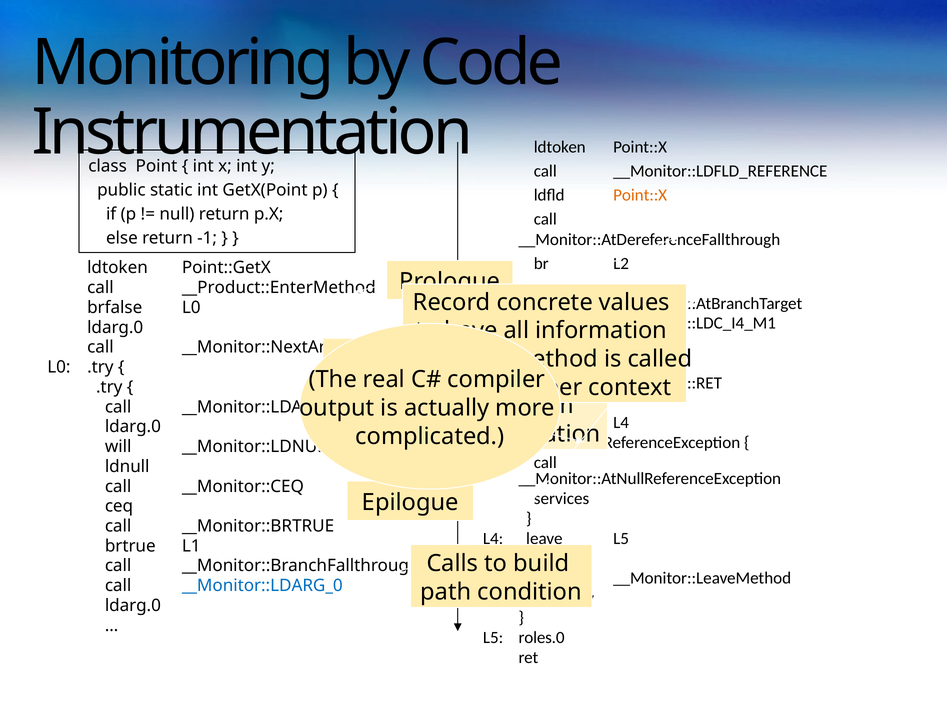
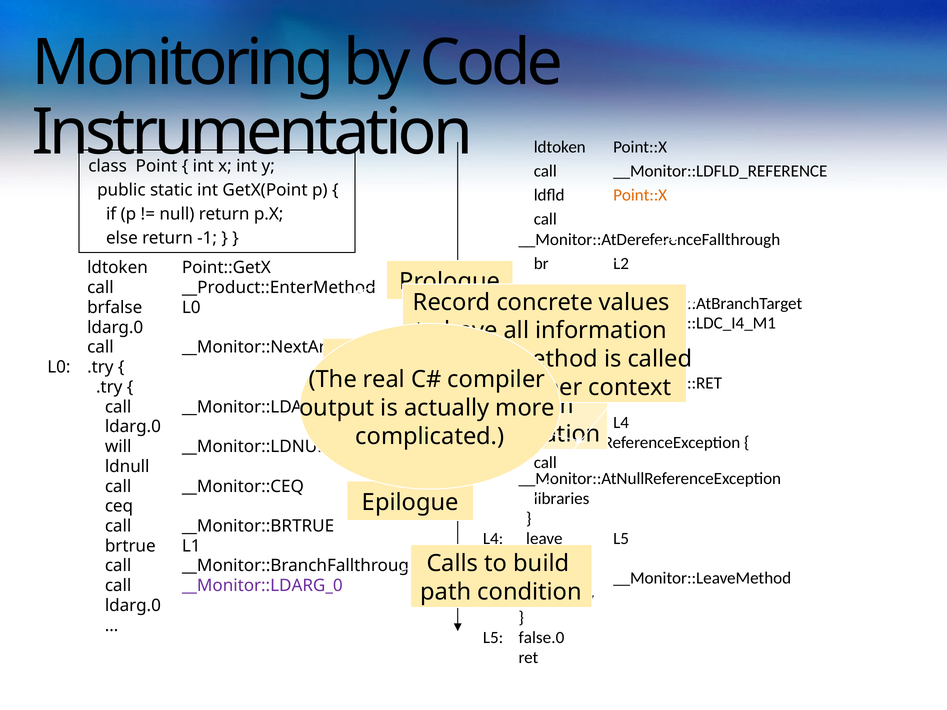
services: services -> libraries
__Monitor::LDARG_0 at (262, 586) colour: blue -> purple
roles.0: roles.0 -> false.0
